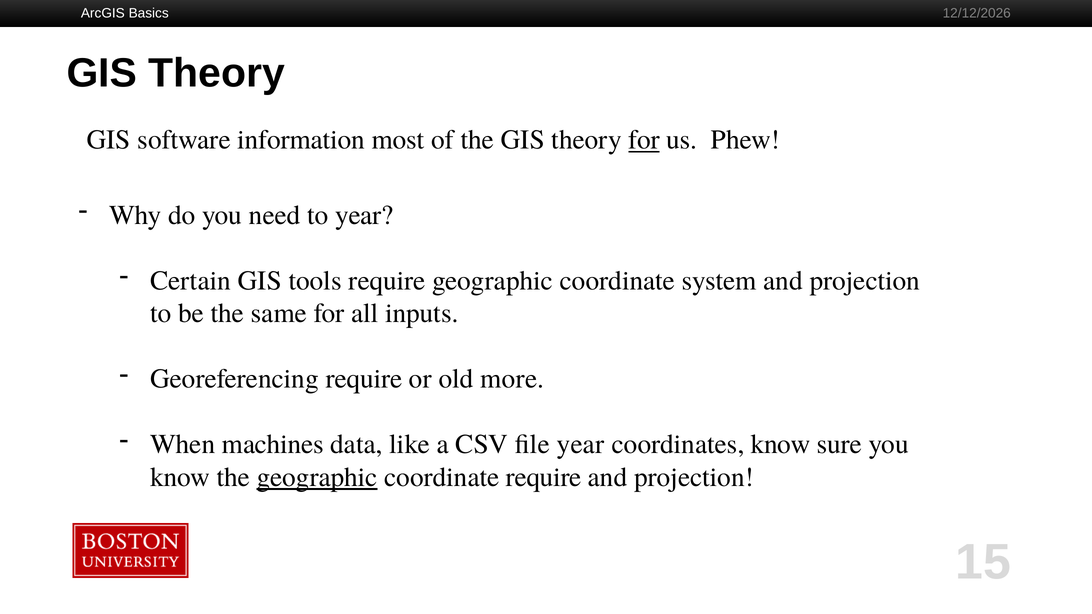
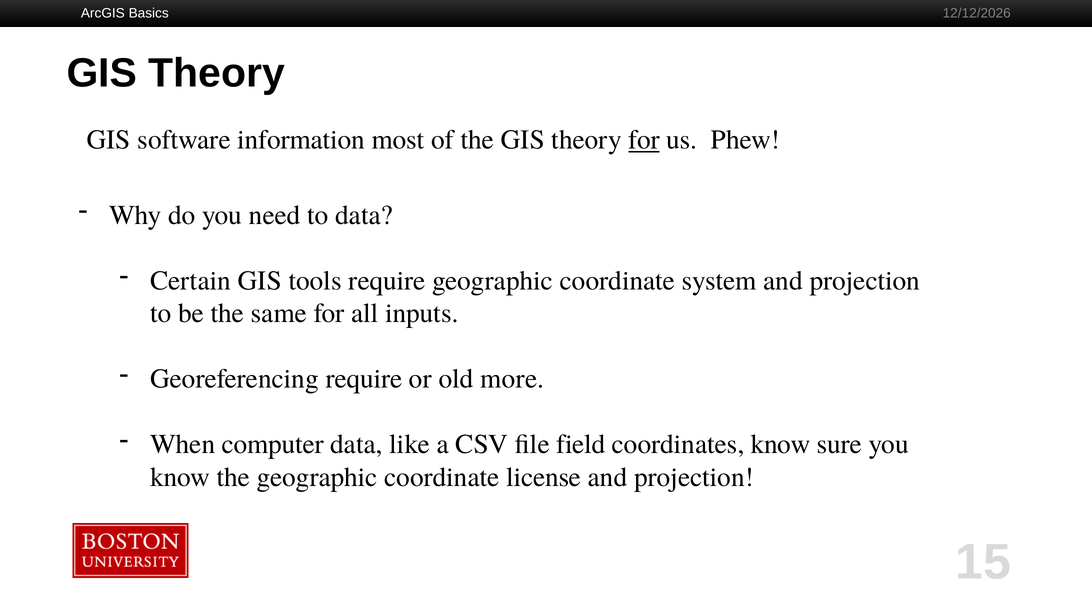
to year: year -> data
machines: machines -> computer
file year: year -> field
geographic at (317, 477) underline: present -> none
coordinate require: require -> license
